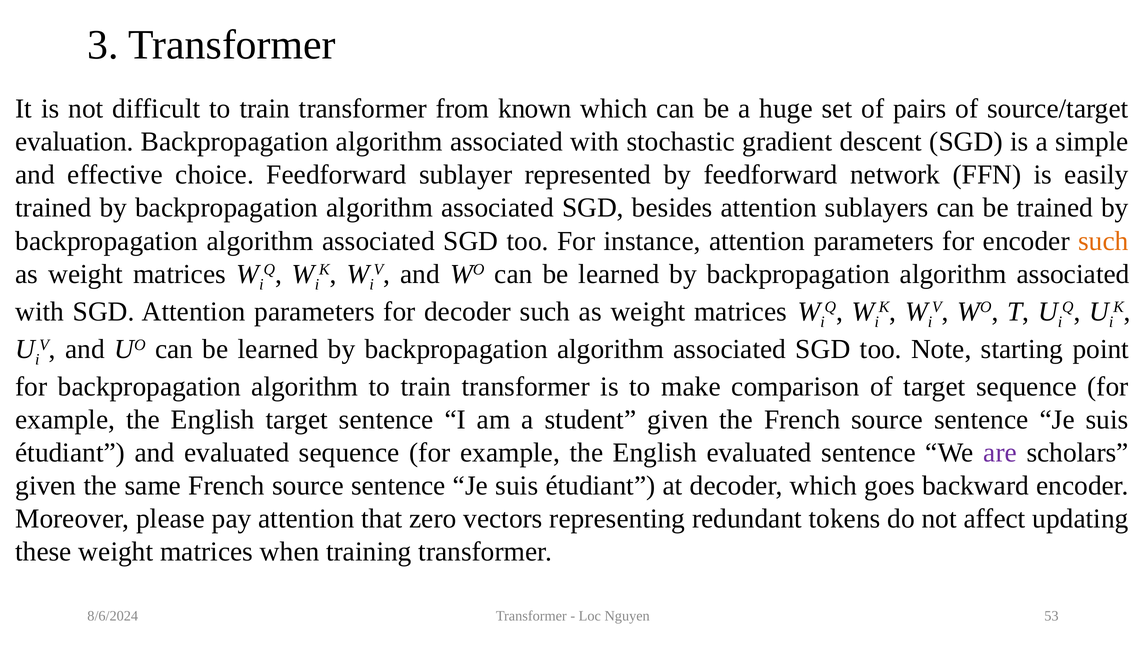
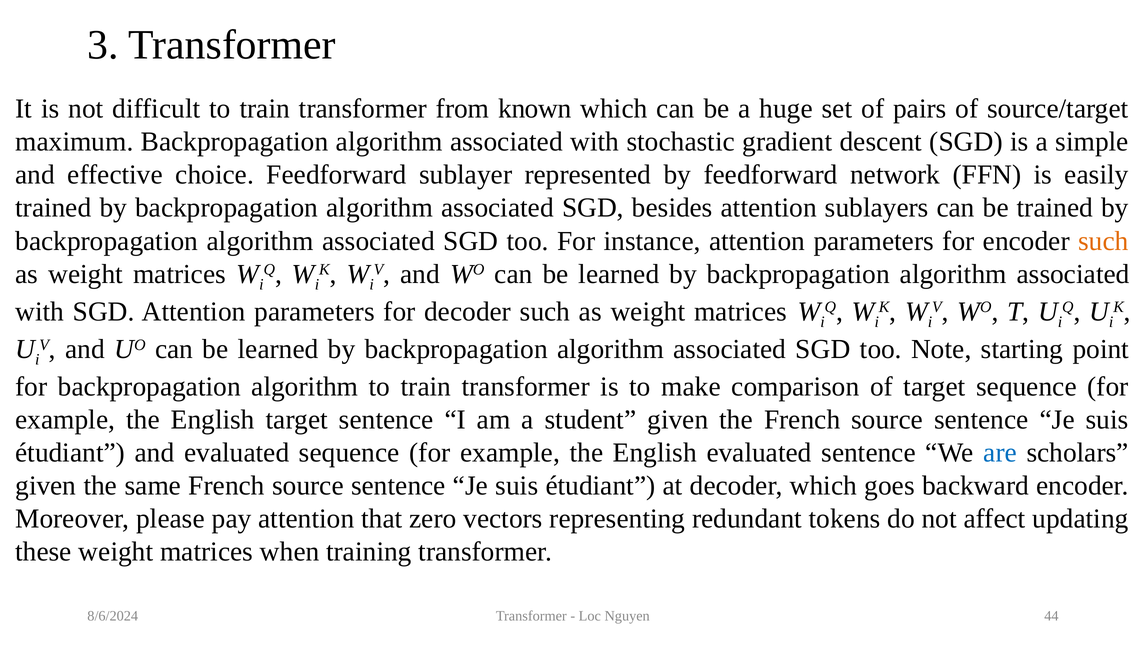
evaluation: evaluation -> maximum
are colour: purple -> blue
53: 53 -> 44
